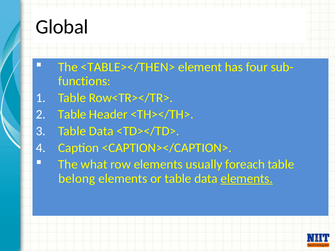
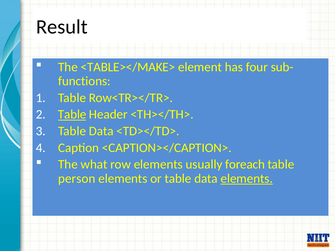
Global: Global -> Result
<TABLE></THEN>: <TABLE></THEN> -> <TABLE></MAKE>
Table at (72, 115) underline: none -> present
belong: belong -> person
